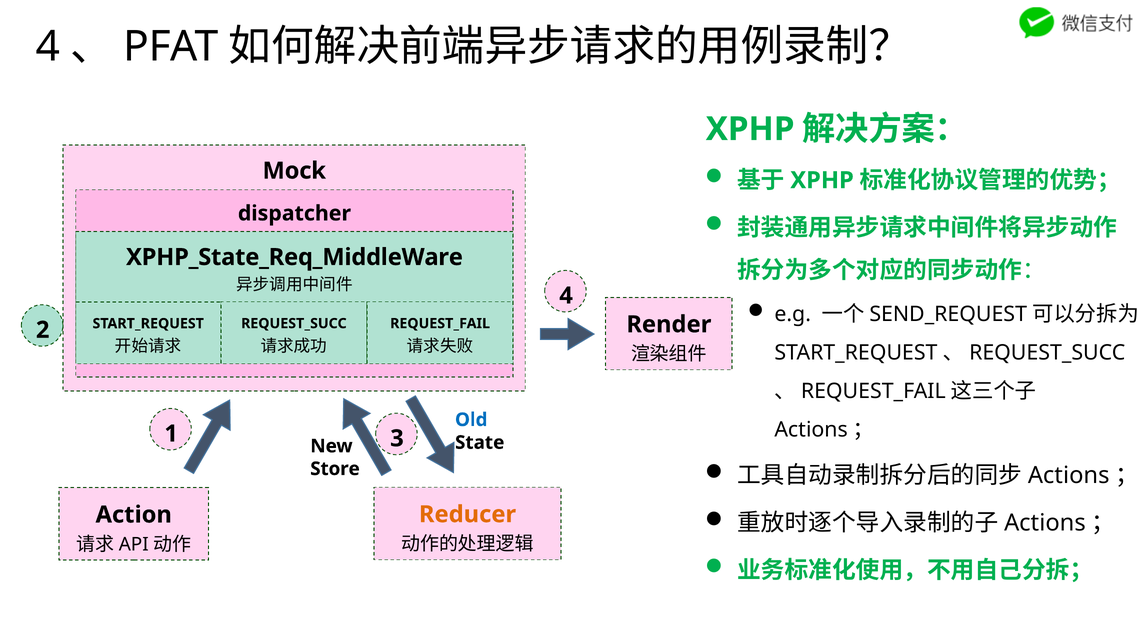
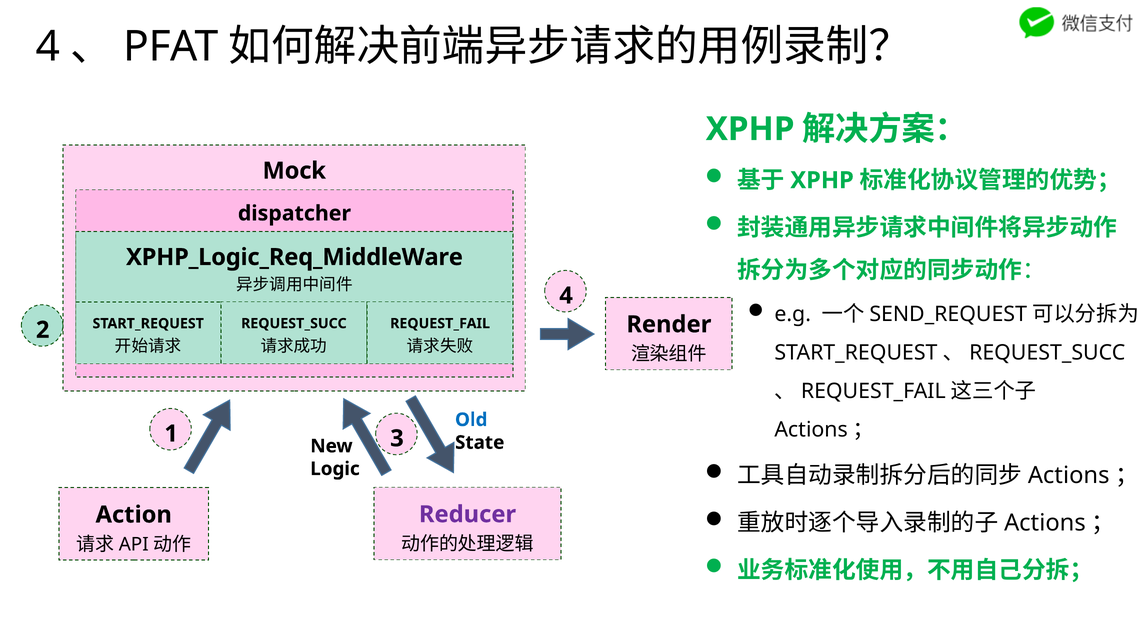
XPHP_State_Req_MiddleWare: XPHP_State_Req_MiddleWare -> XPHP_Logic_Req_MiddleWare
Store: Store -> Logic
Reducer colour: orange -> purple
